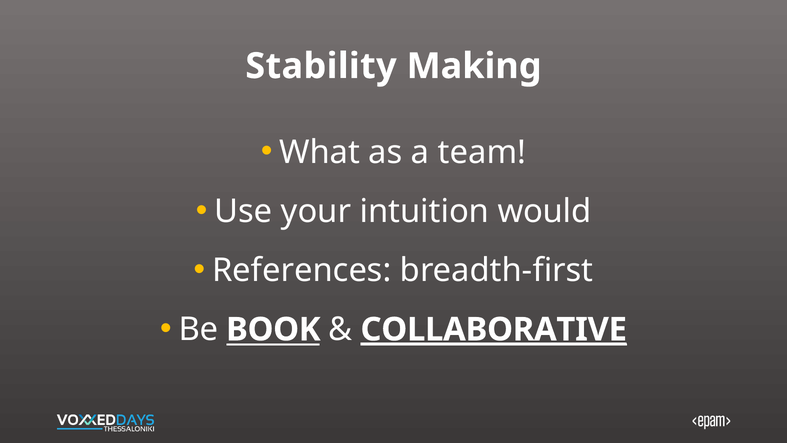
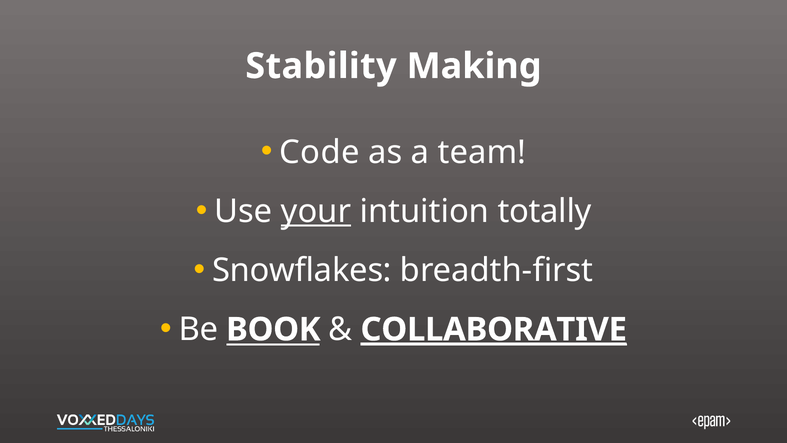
What: What -> Code
your underline: none -> present
would: would -> totally
References: References -> Snowflakes
